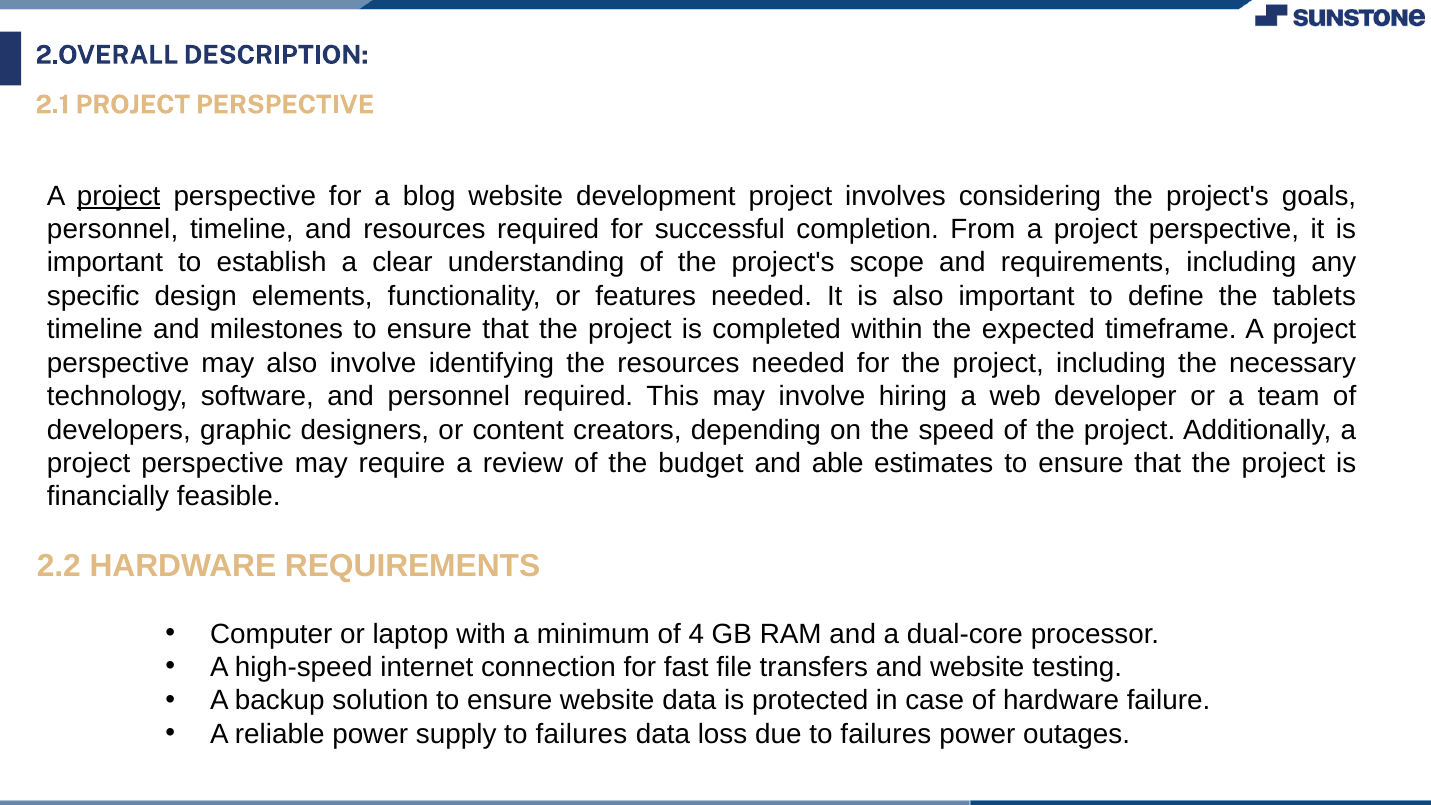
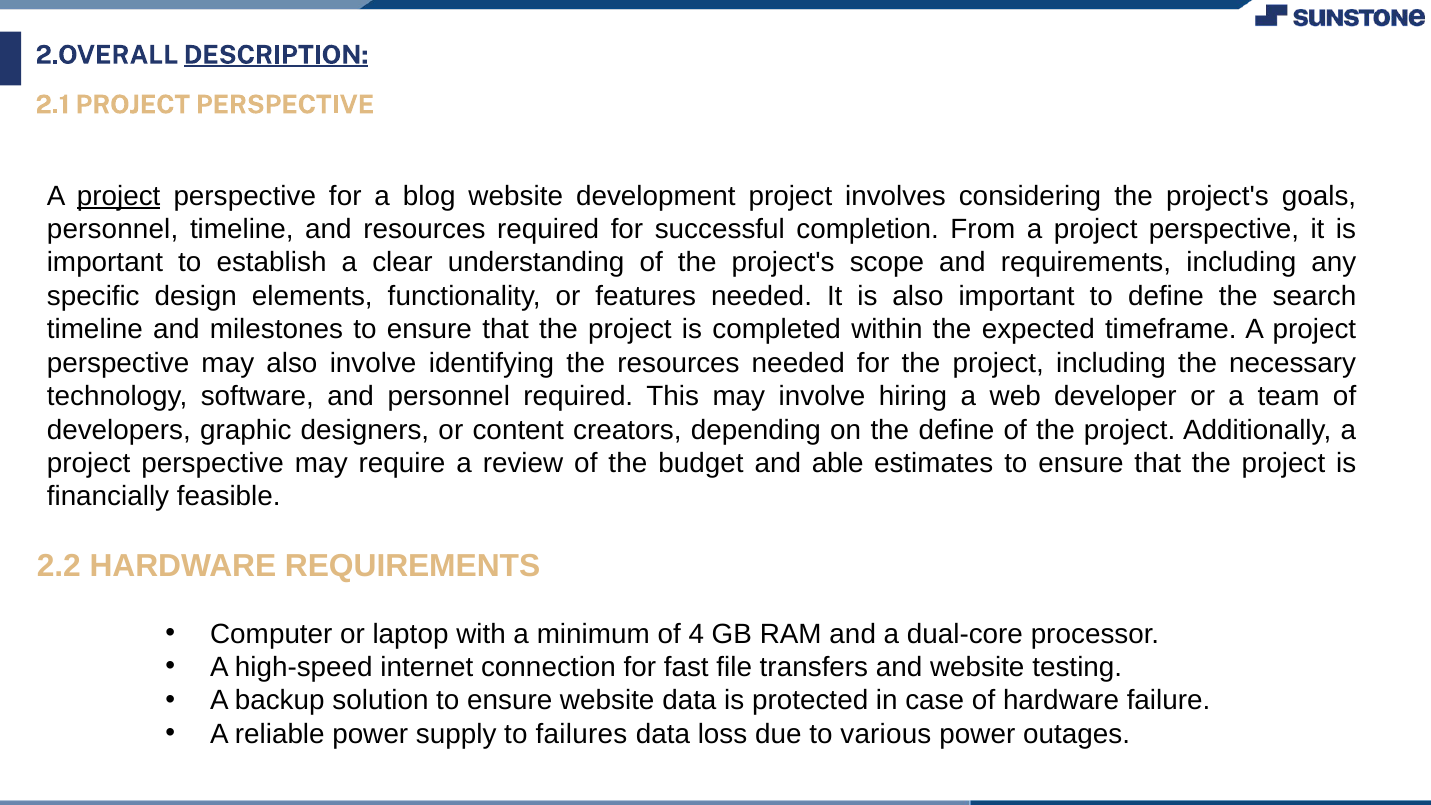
DESCRIPTION underline: none -> present
tablets: tablets -> search
the speed: speed -> define
due to failures: failures -> various
